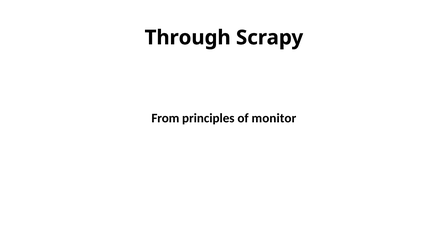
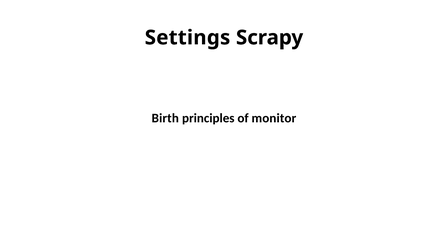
Through: Through -> Settings
From: From -> Birth
